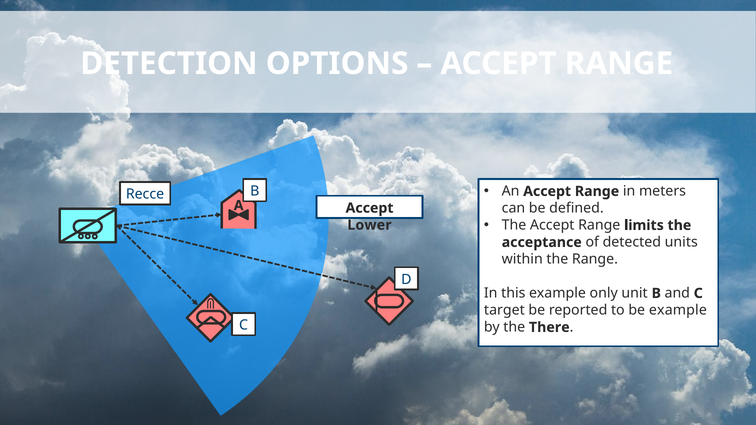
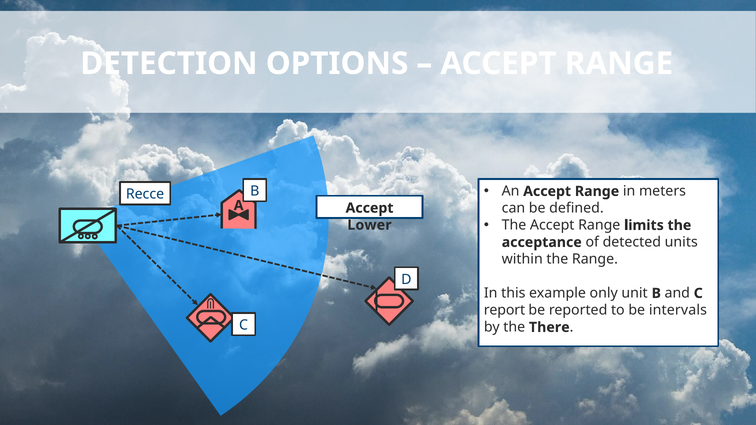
target: target -> report
be example: example -> intervals
